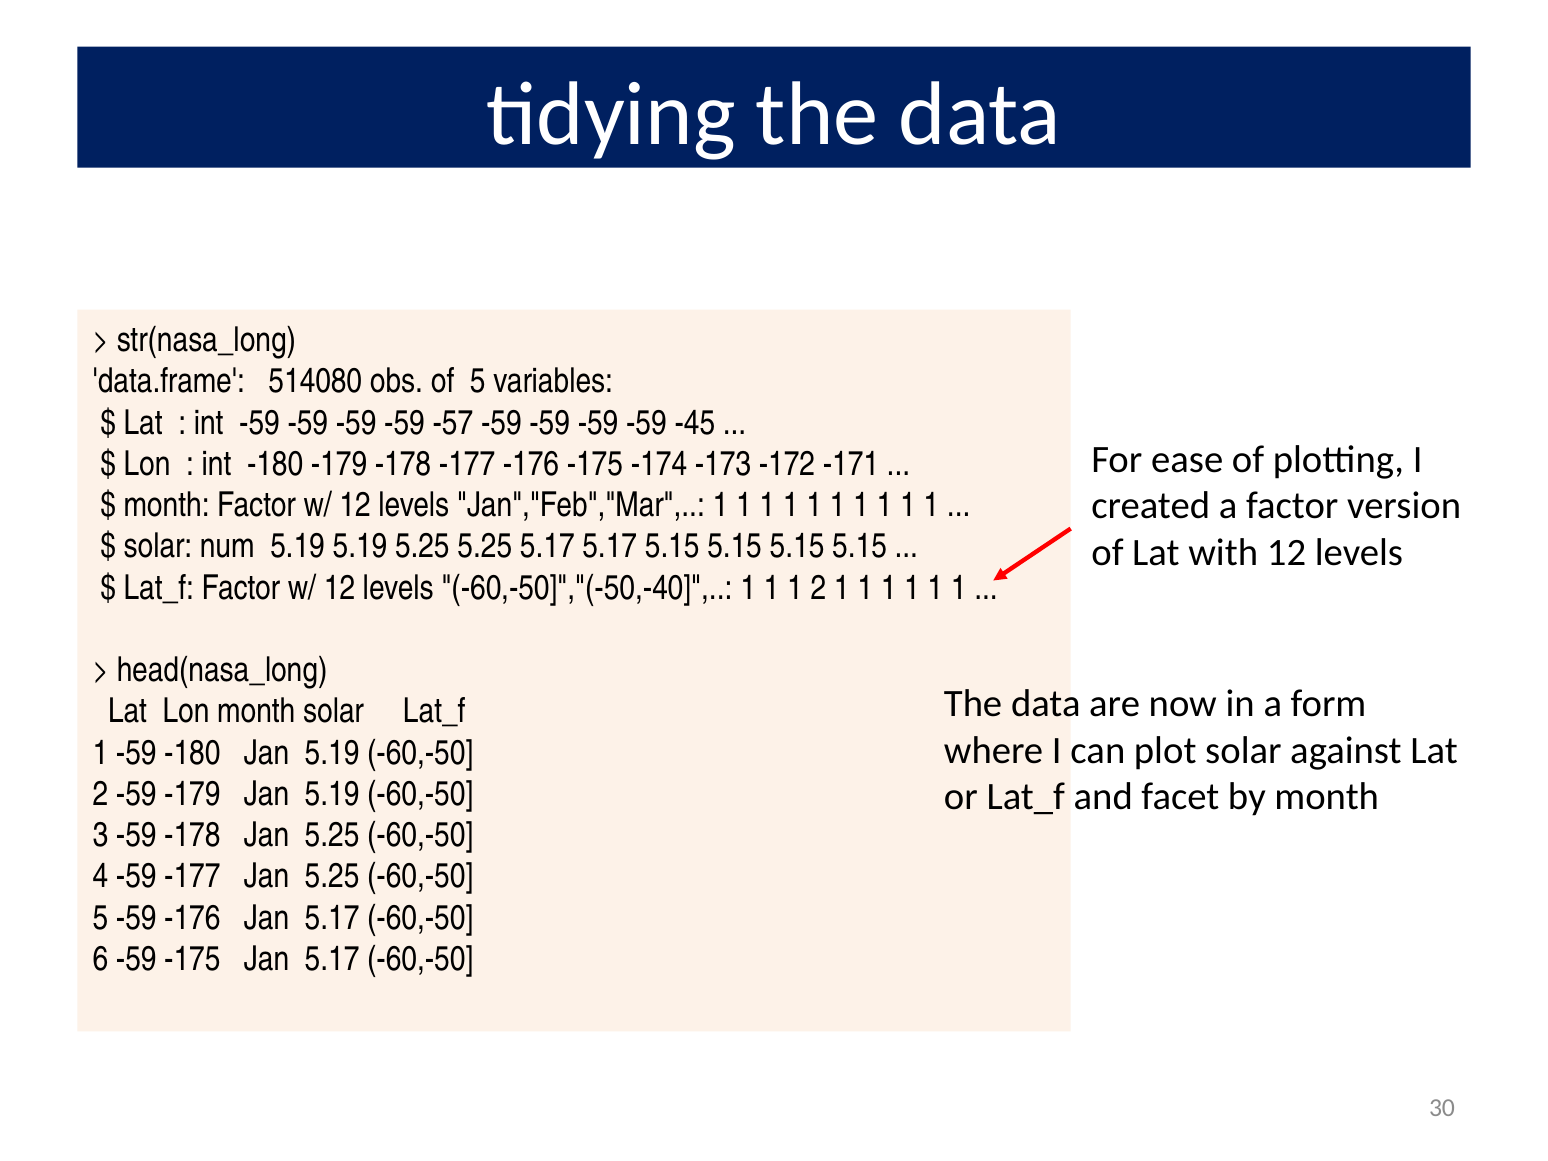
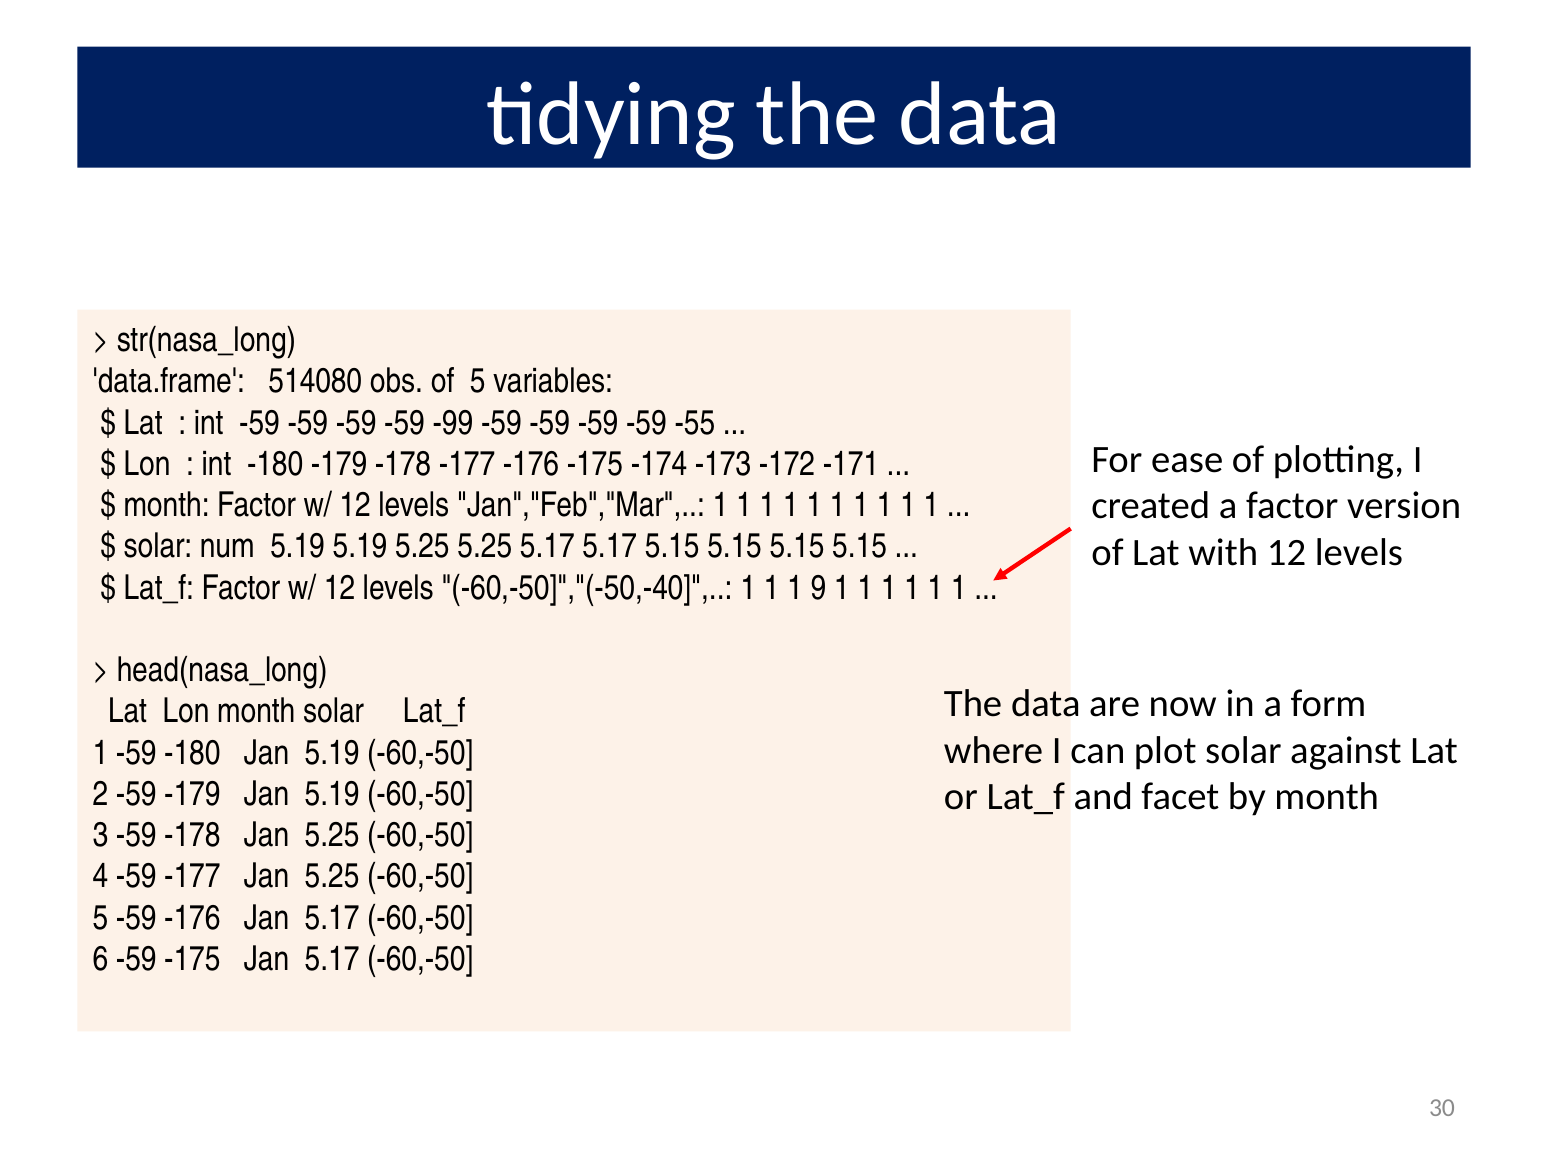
-57: -57 -> -99
-45: -45 -> -55
1 2: 2 -> 9
